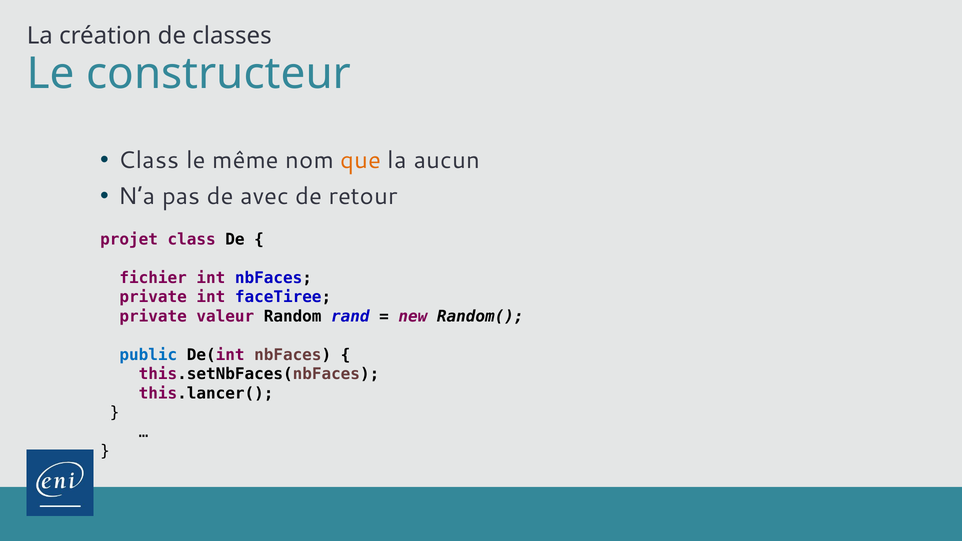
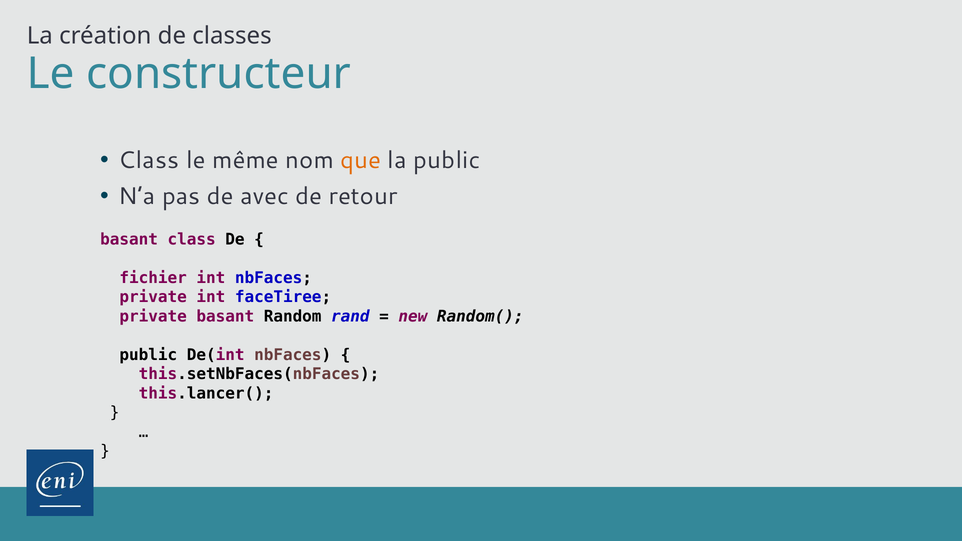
la aucun: aucun -> public
projet at (129, 240): projet -> basant
private valeur: valeur -> basant
public at (148, 355) colour: blue -> black
